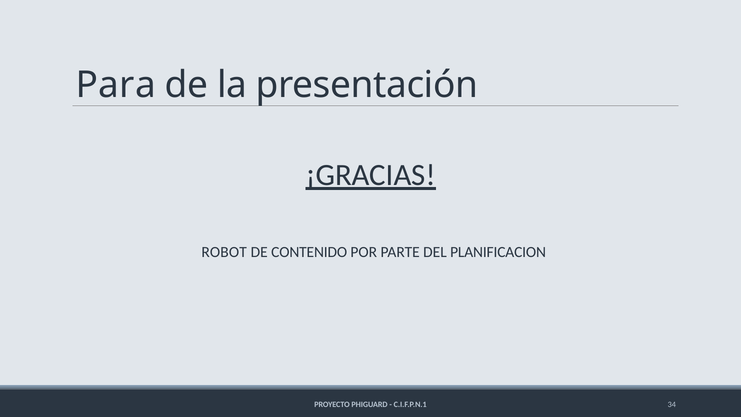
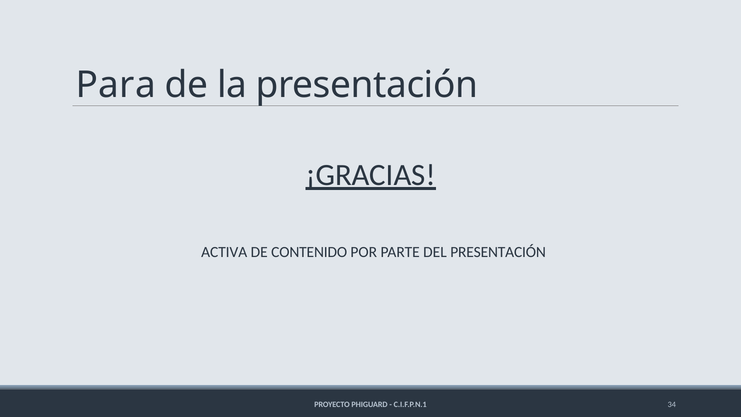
ROBOT: ROBOT -> ACTIVA
DEL PLANIFICACION: PLANIFICACION -> PRESENTACIÓN
